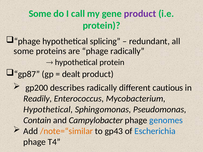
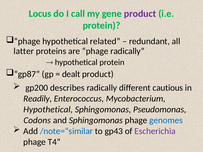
Some at (40, 14): Some -> Locus
splicing: splicing -> related
some at (24, 51): some -> latter
Contain: Contain -> Codons
and Campylobacter: Campylobacter -> Sphingomonas
/note=“similar colour: orange -> blue
Escherichia colour: blue -> purple
